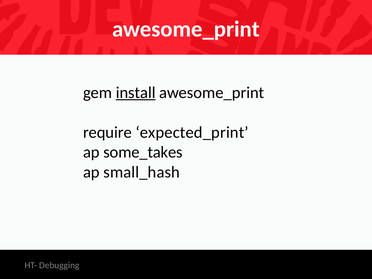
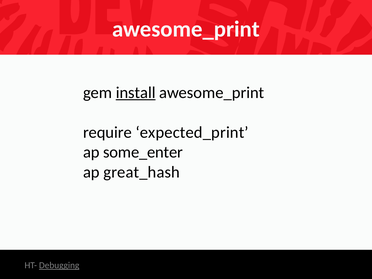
some_takes: some_takes -> some_enter
small_hash: small_hash -> great_hash
Debugging underline: none -> present
